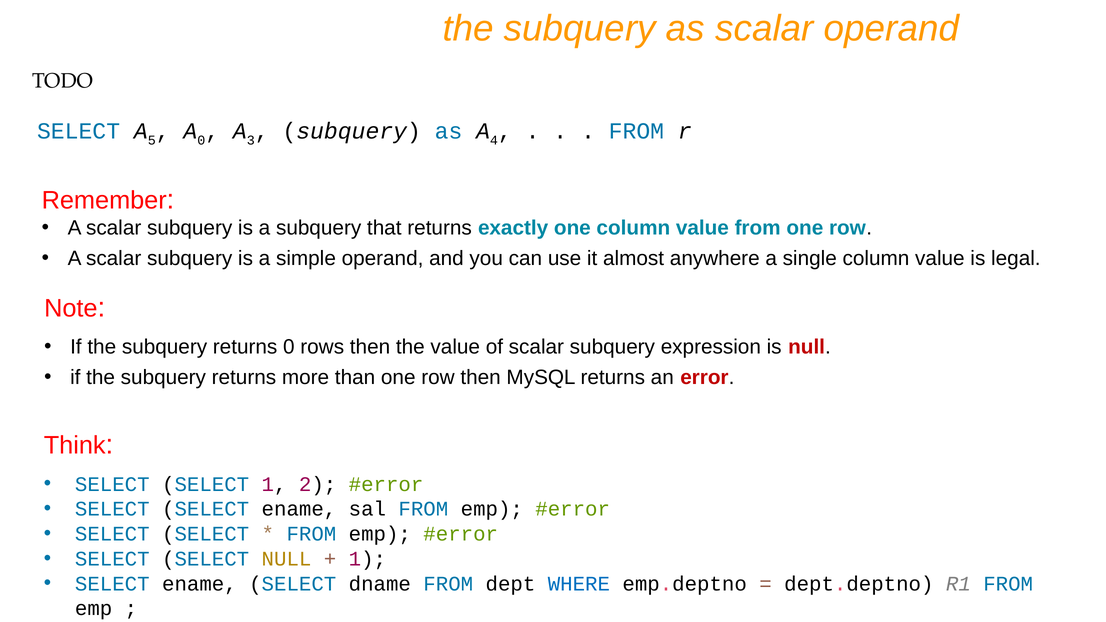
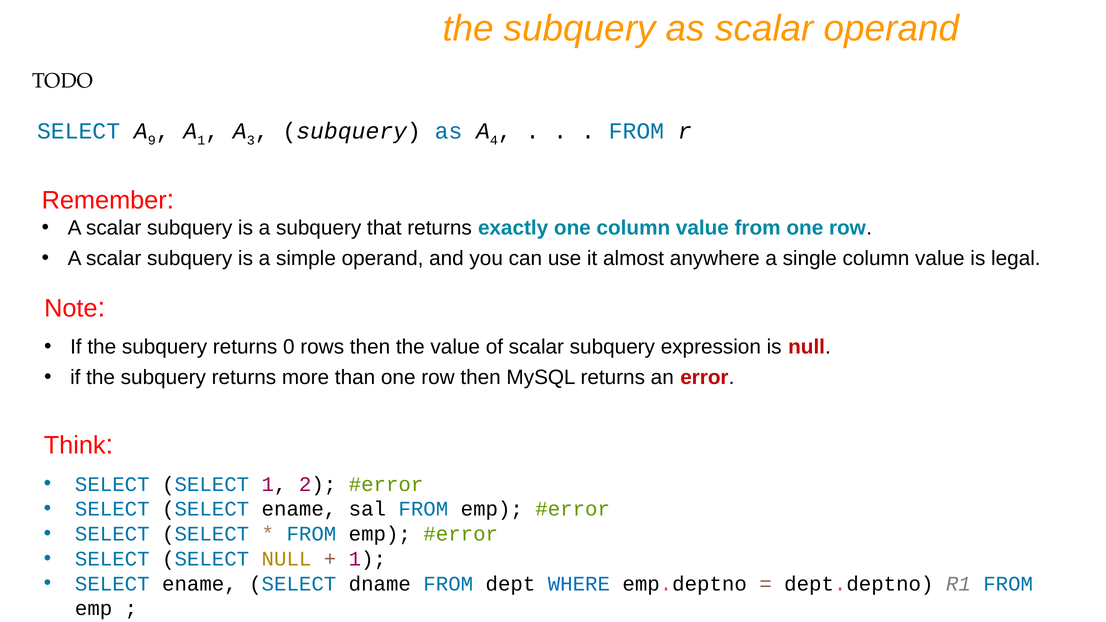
5: 5 -> 9
A 0: 0 -> 1
